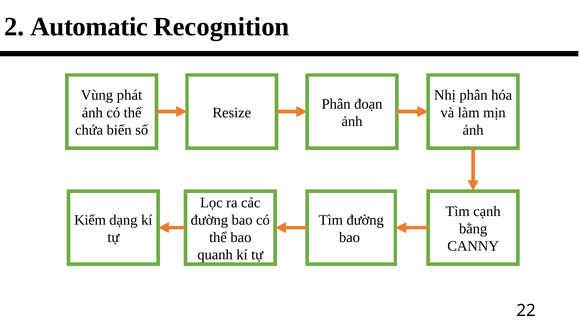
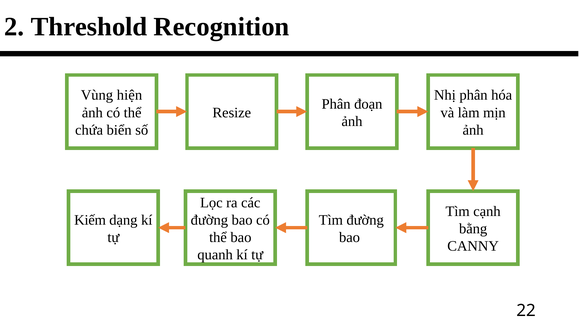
Automatic: Automatic -> Threshold
phát: phát -> hiện
